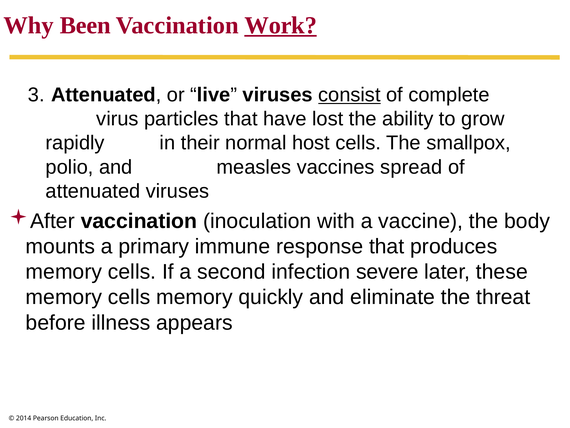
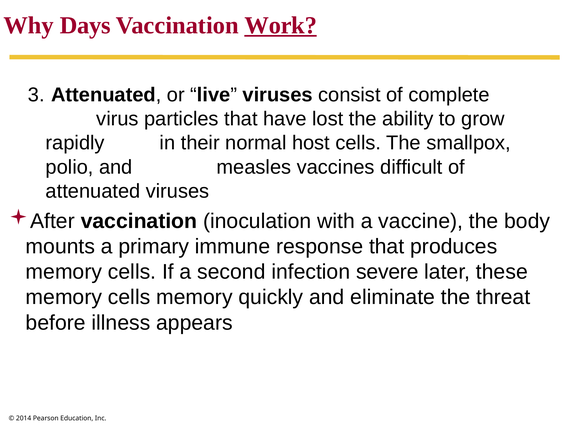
Been: Been -> Days
consist underline: present -> none
spread: spread -> difficult
